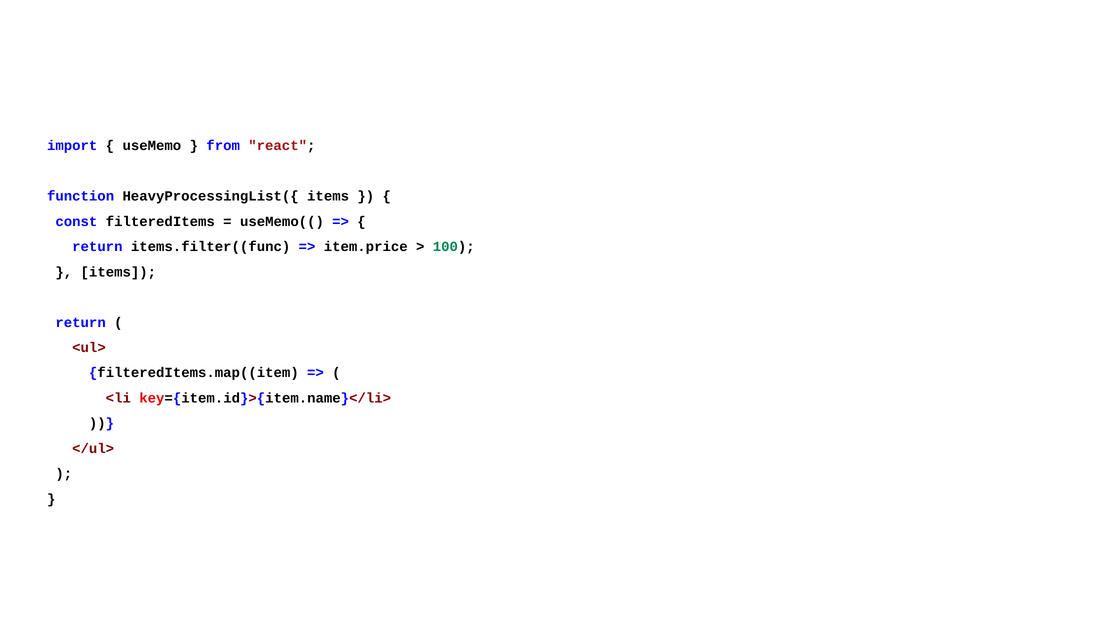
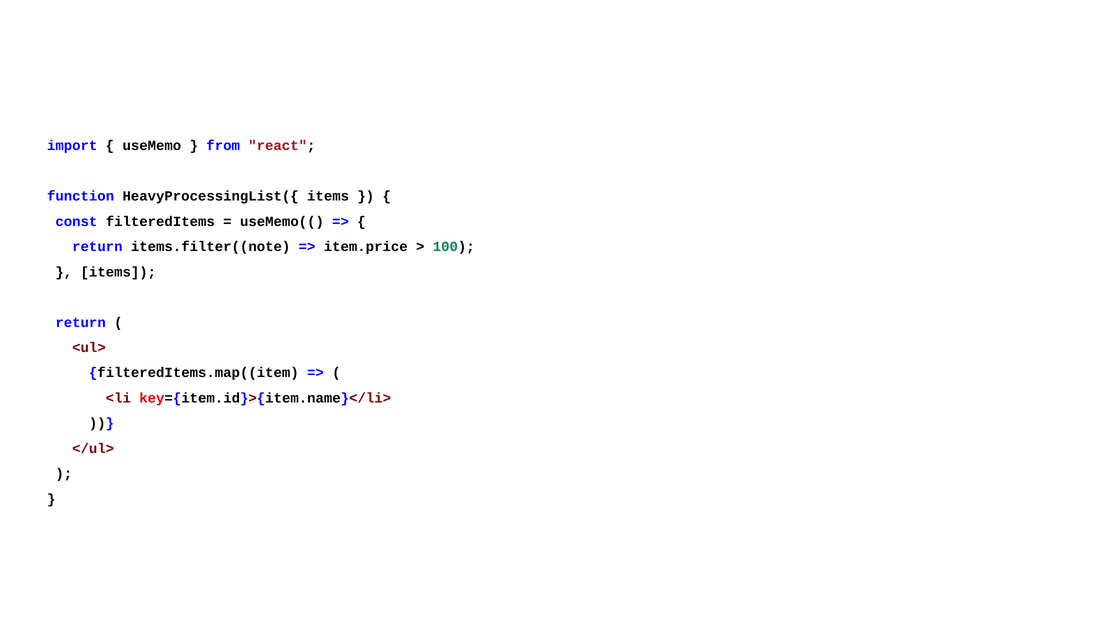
items.filter((func: items.filter((func -> items.filter((note
